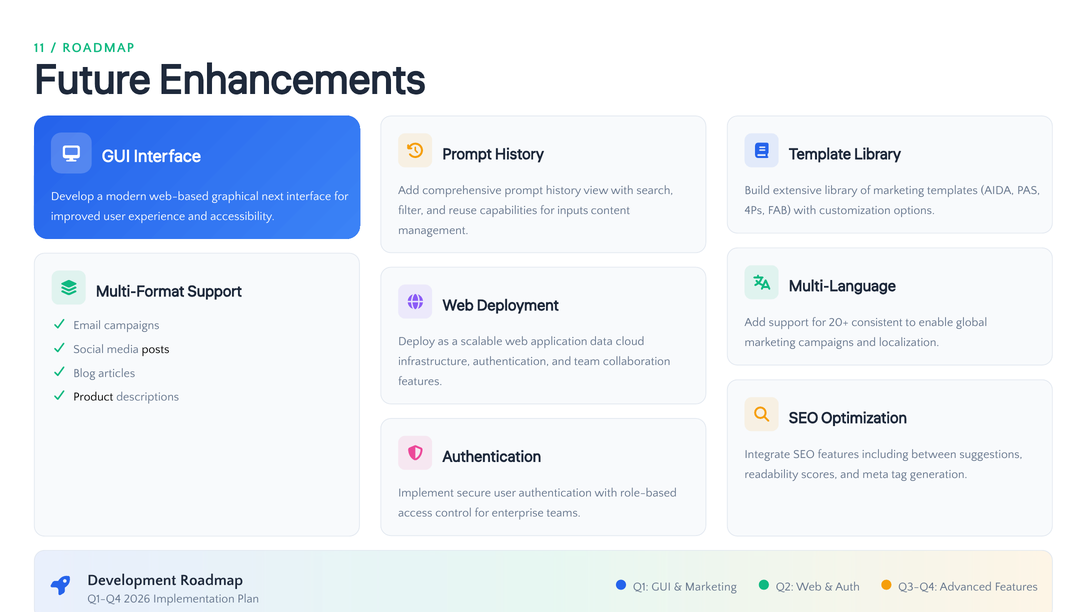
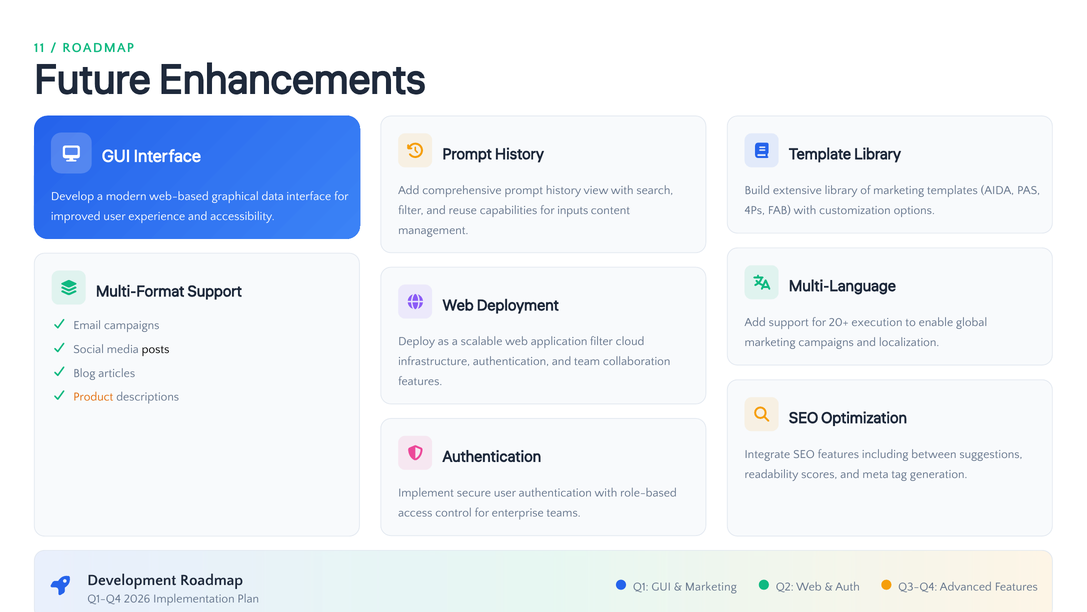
next: next -> data
consistent: consistent -> execution
application data: data -> filter
Product colour: black -> orange
